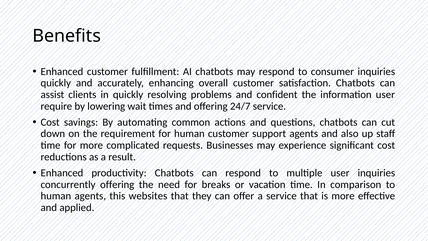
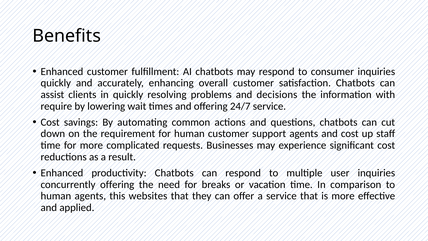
confident: confident -> decisions
information user: user -> with
and also: also -> cost
